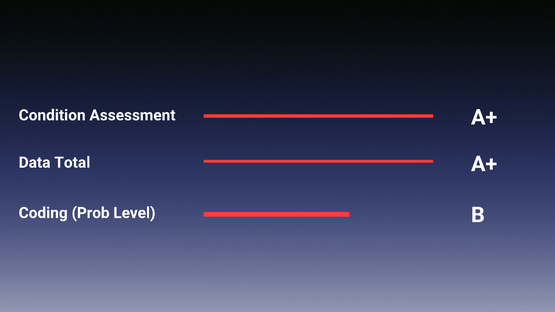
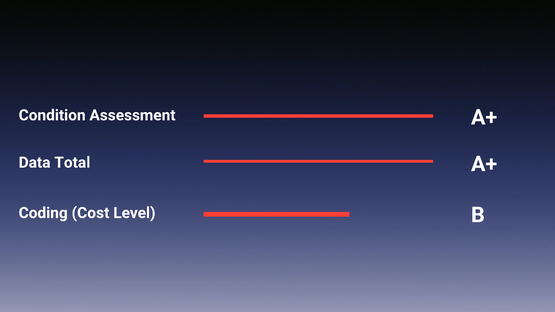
Prob: Prob -> Cost
